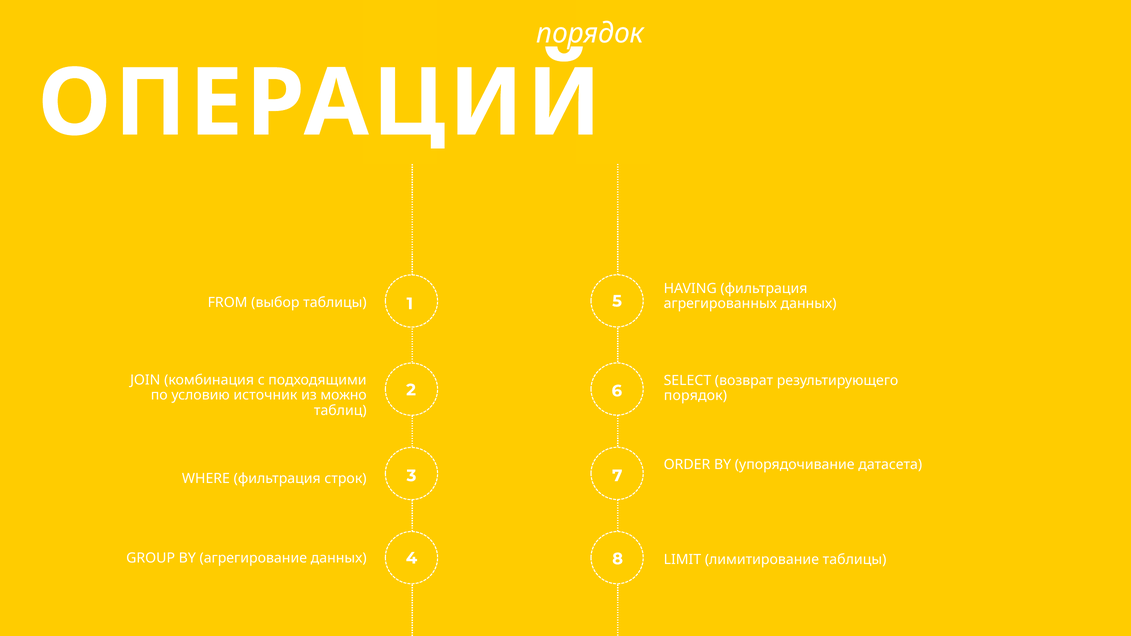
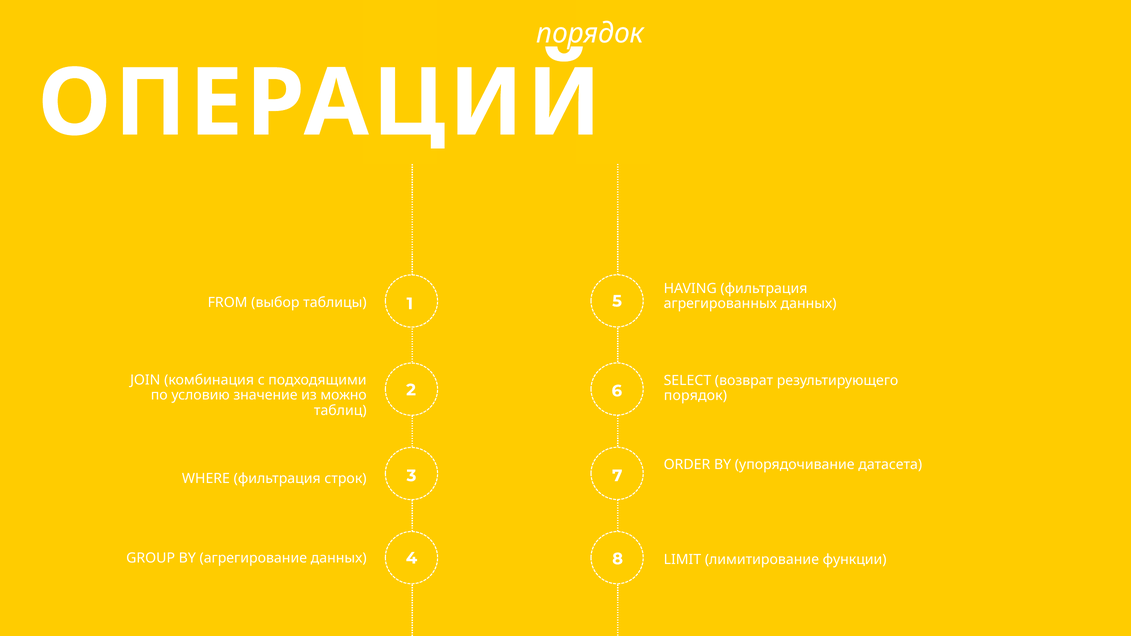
источник: источник -> значение
лимитирование таблицы: таблицы -> функции
